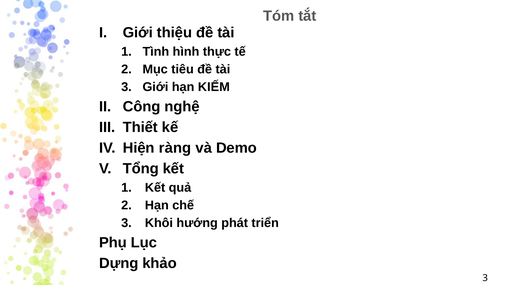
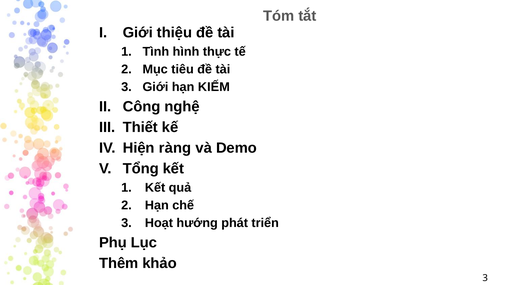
Khôi: Khôi -> Hoạt
Dựng: Dựng -> Thêm
